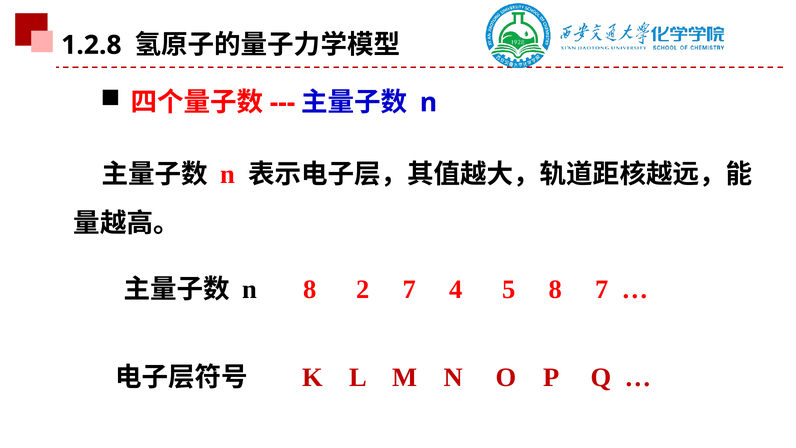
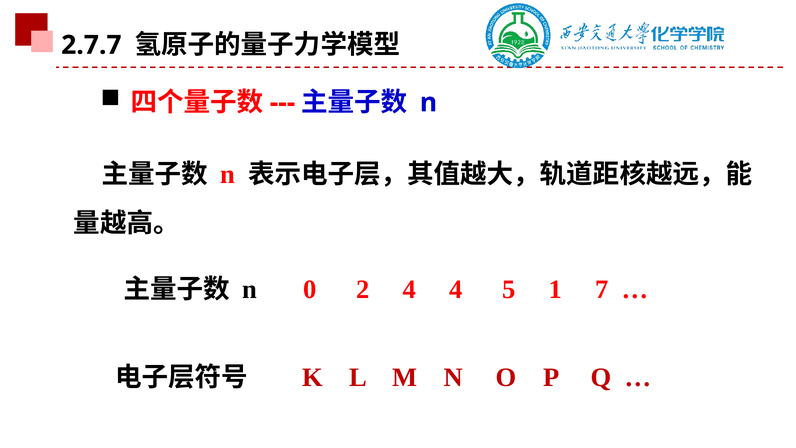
1.2.8: 1.2.8 -> 2.7.7
n 8: 8 -> 0
2 7: 7 -> 4
5 8: 8 -> 1
